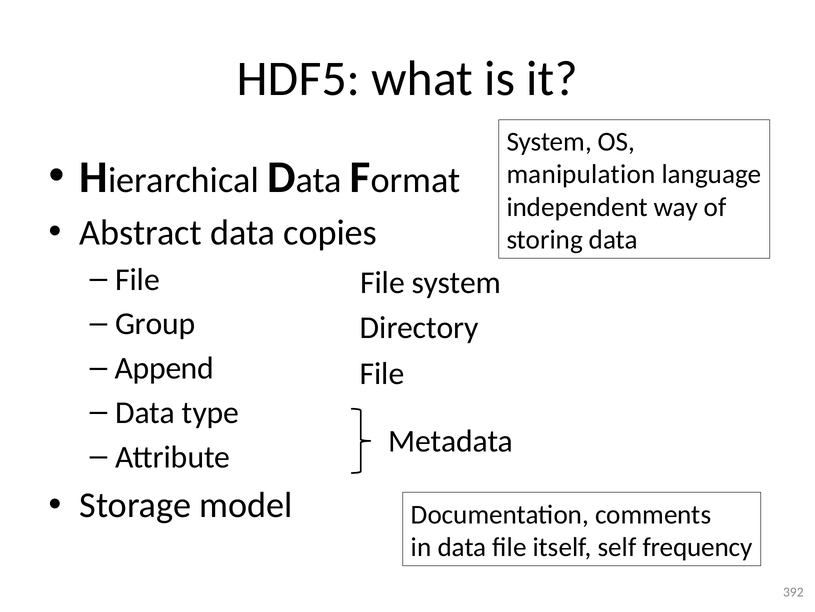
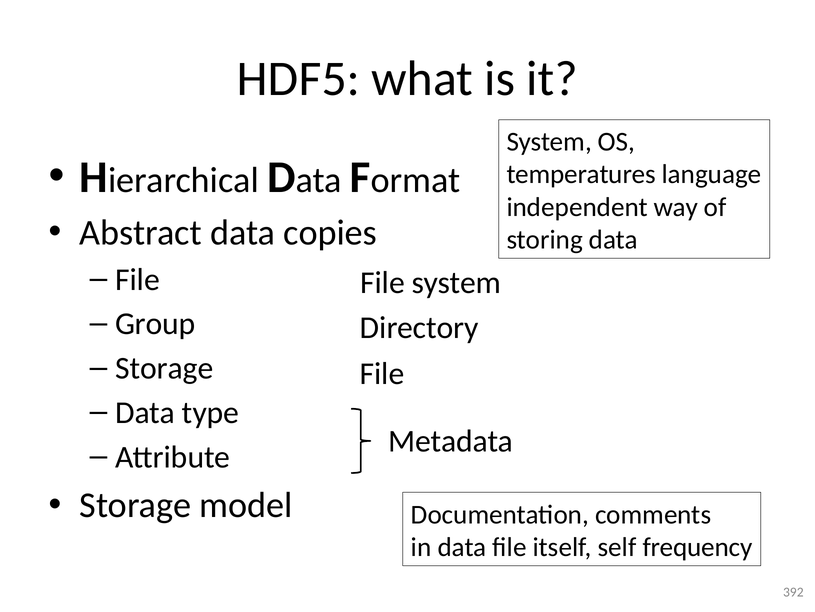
manipulation: manipulation -> temperatures
Append at (164, 368): Append -> Storage
